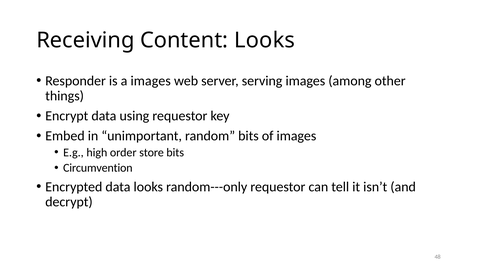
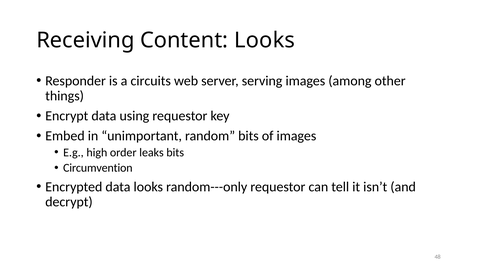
a images: images -> circuits
store: store -> leaks
